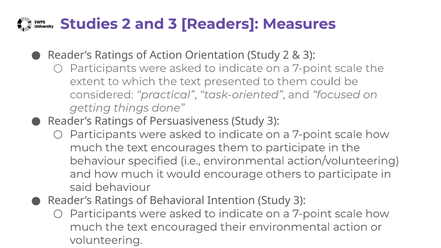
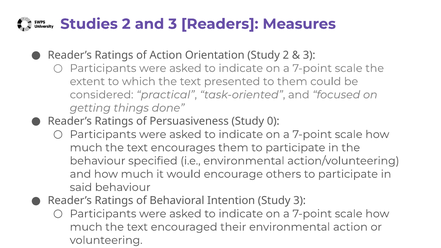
Persuasiveness Study 3: 3 -> 0
